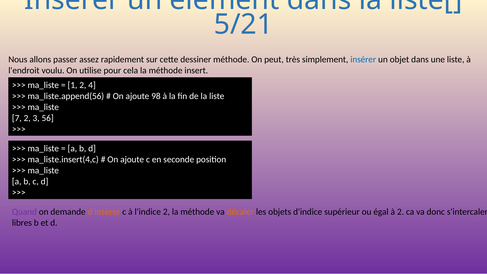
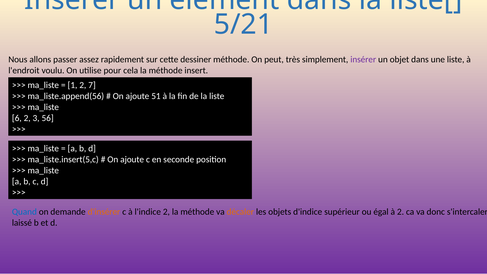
insérer at (363, 59) colour: blue -> purple
4: 4 -> 7
98: 98 -> 51
7: 7 -> 6
ma_liste.insert(4,c: ma_liste.insert(4,c -> ma_liste.insert(5,c
Quand colour: purple -> blue
libres: libres -> laissé
